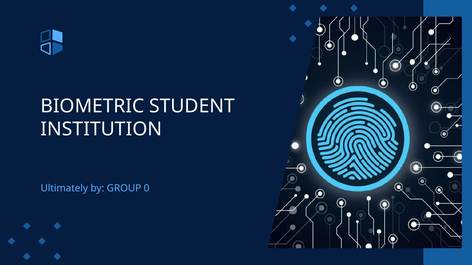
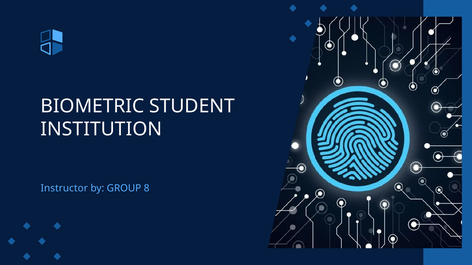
Ultimately: Ultimately -> Instructor
0: 0 -> 8
